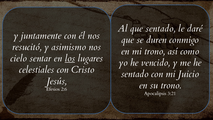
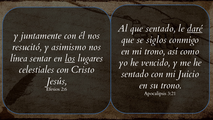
daré underline: none -> present
duren: duren -> siglos
cielo: cielo -> línea
